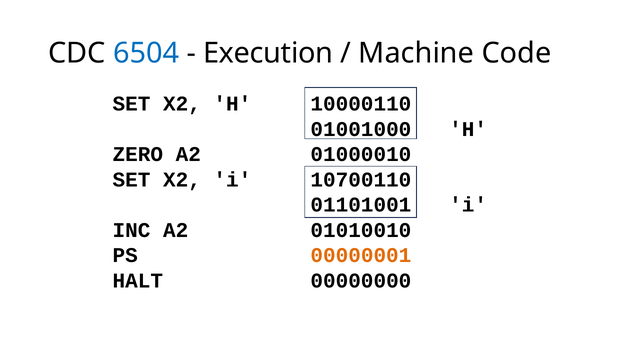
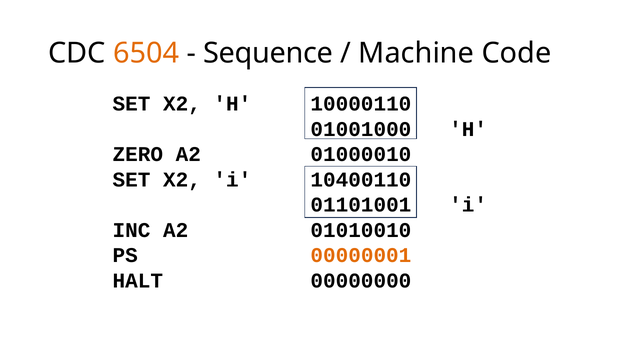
6504 colour: blue -> orange
Execution: Execution -> Sequence
10700110: 10700110 -> 10400110
